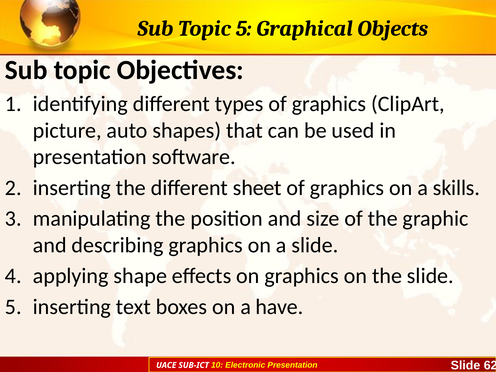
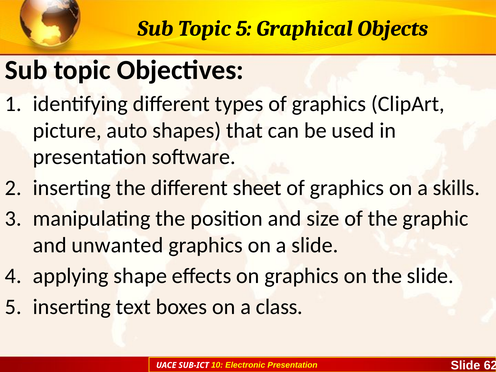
describing: describing -> unwanted
have: have -> class
